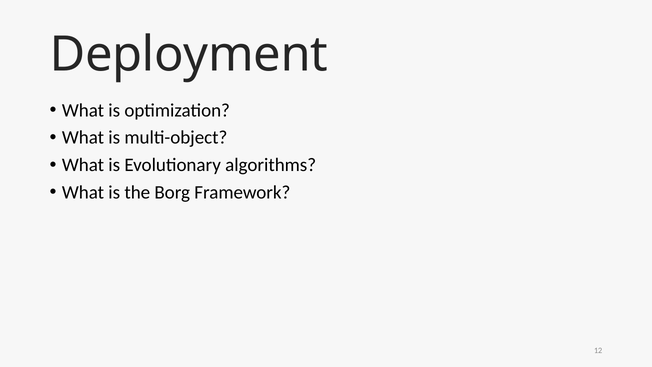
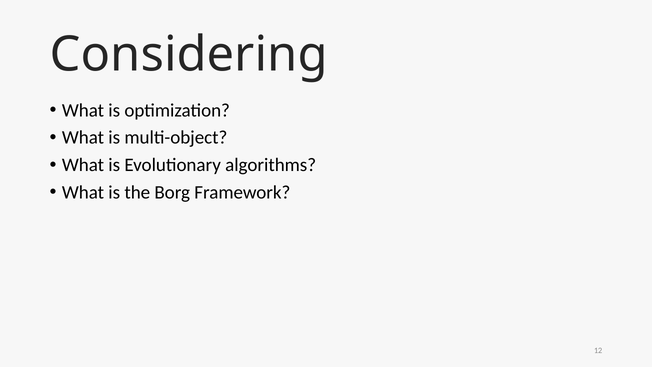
Deployment: Deployment -> Considering
